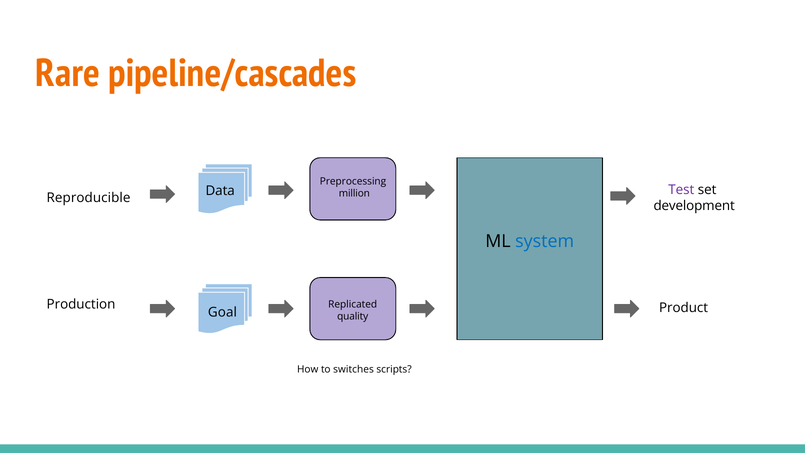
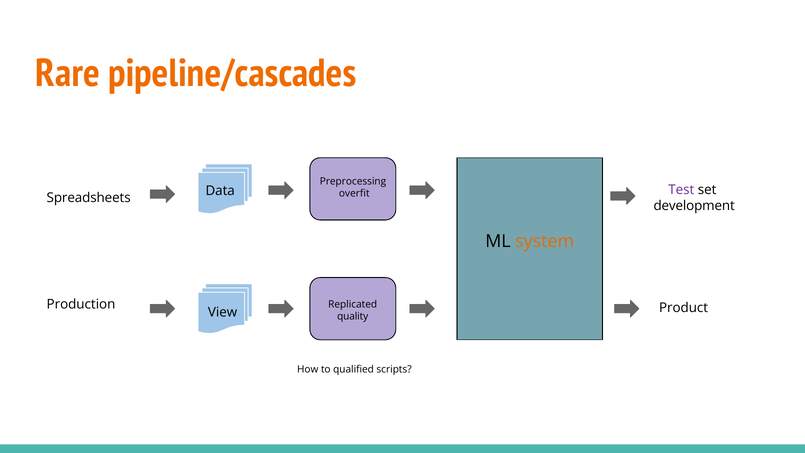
million: million -> overfit
Reproducible: Reproducible -> Spreadsheets
system colour: blue -> orange
Goal: Goal -> View
switches: switches -> qualified
